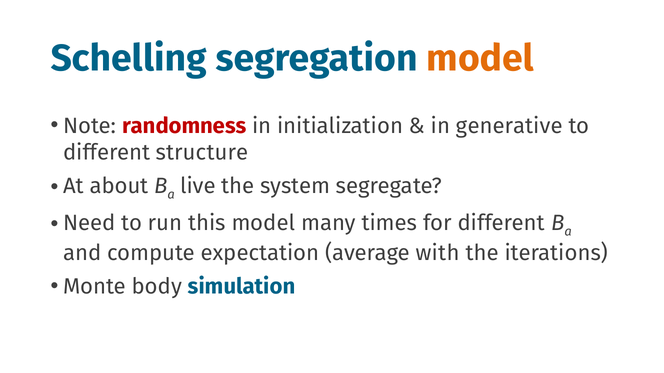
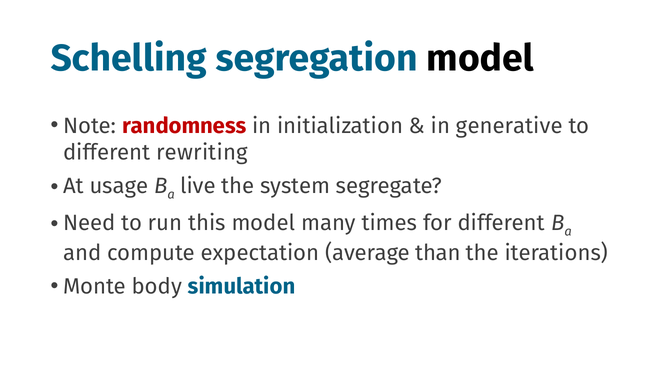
model at (480, 59) colour: orange -> black
structure: structure -> rewriting
about: about -> usage
with: with -> than
